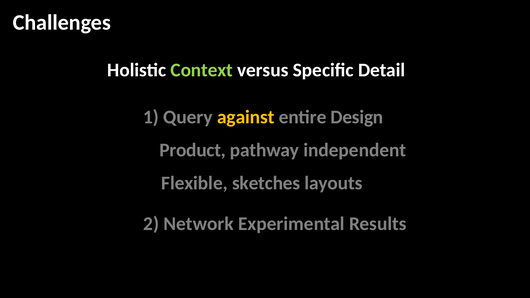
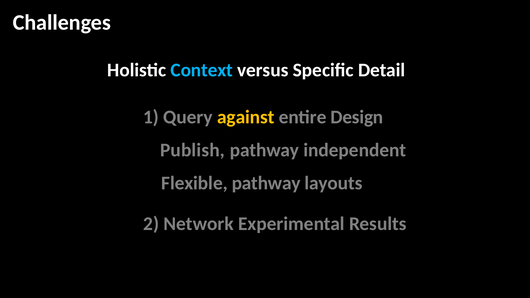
Context colour: light green -> light blue
Product: Product -> Publish
Flexible sketches: sketches -> pathway
